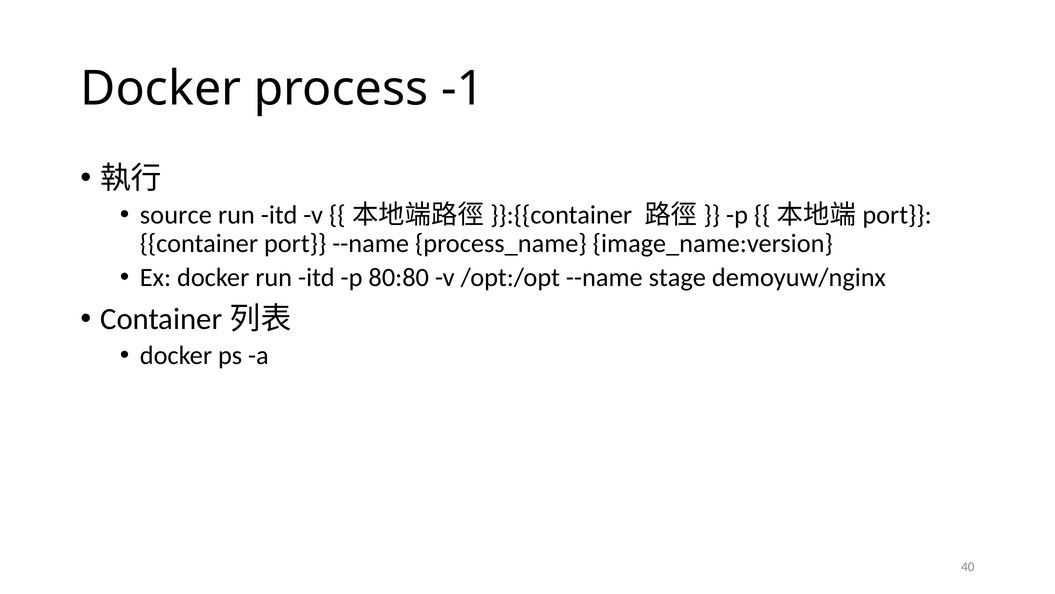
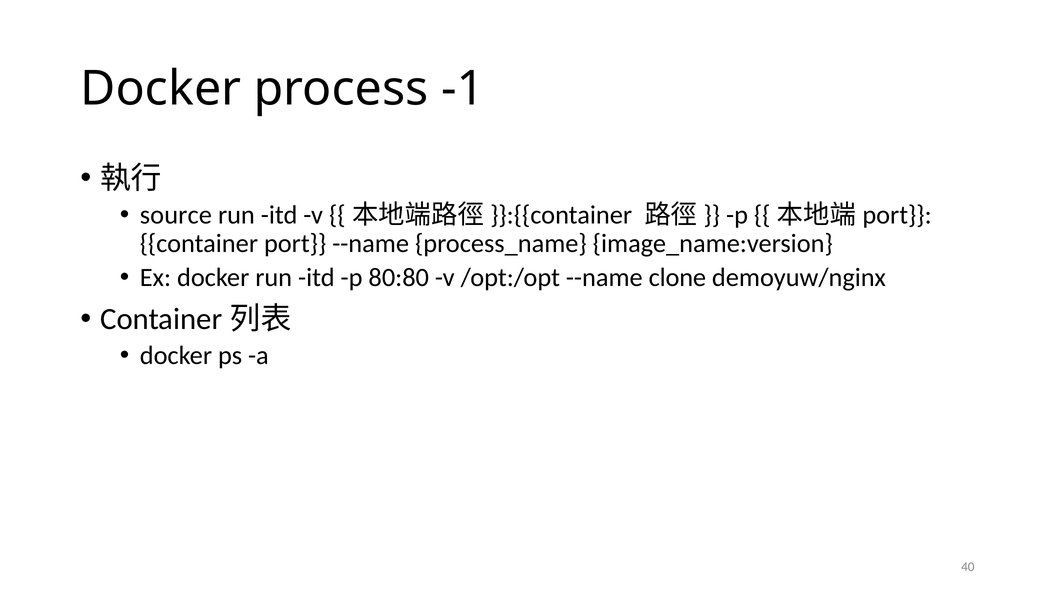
stage: stage -> clone
